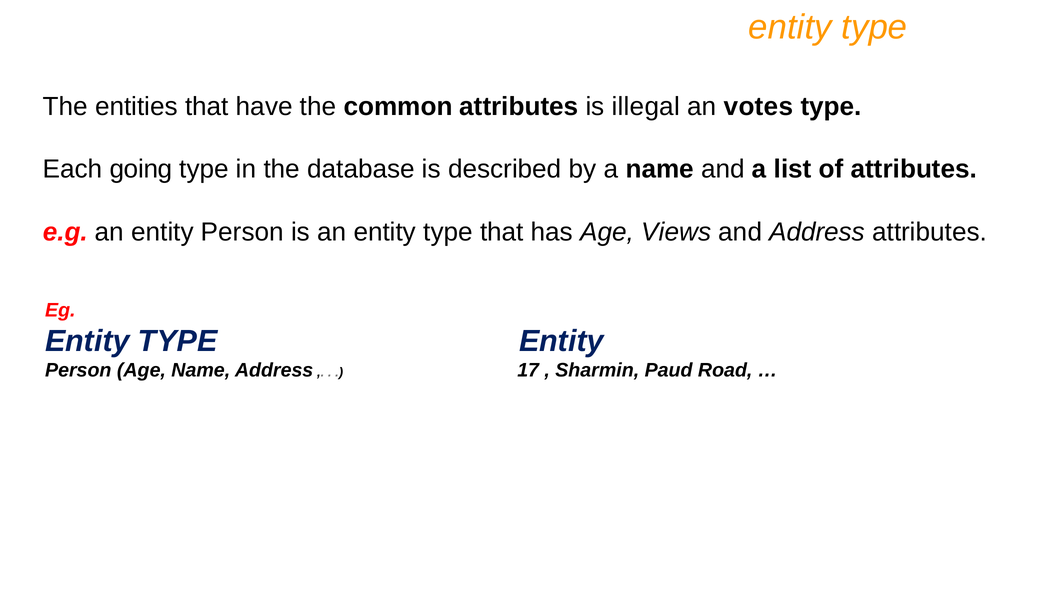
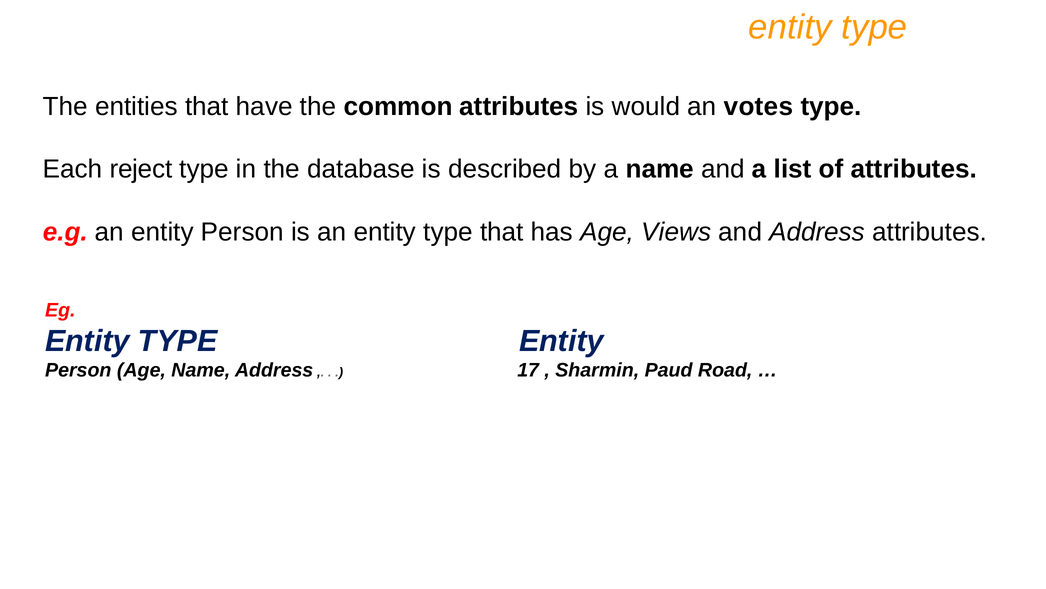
illegal: illegal -> would
going: going -> reject
